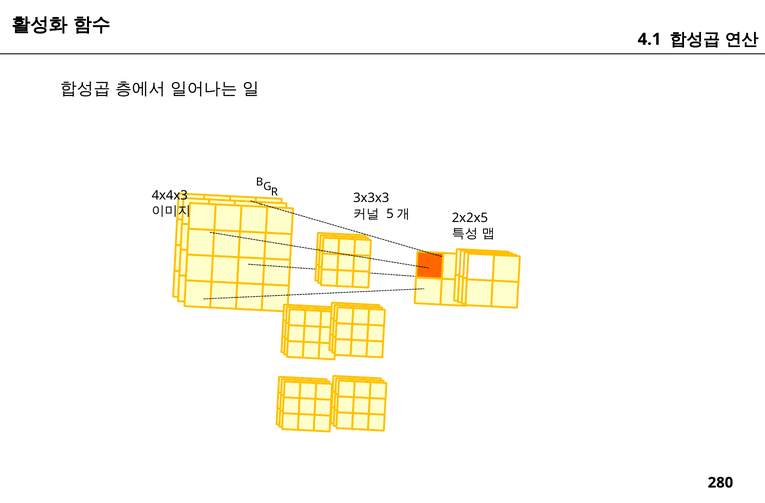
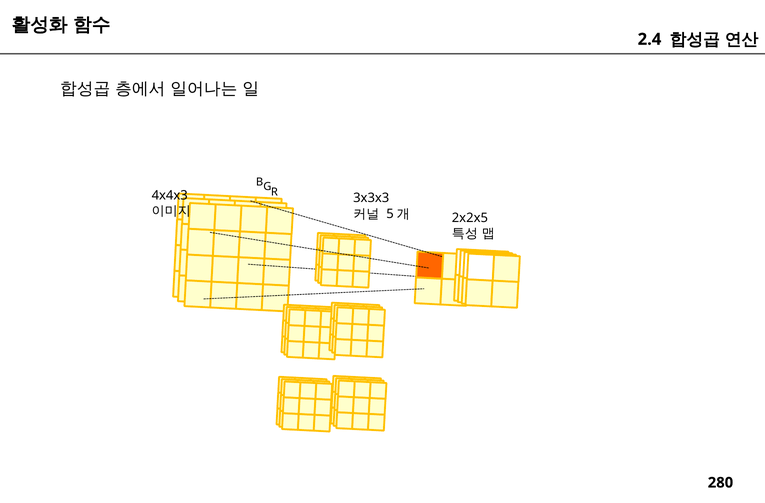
4.1: 4.1 -> 2.4
